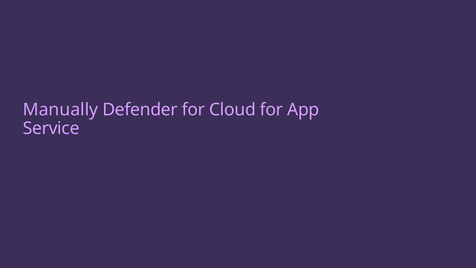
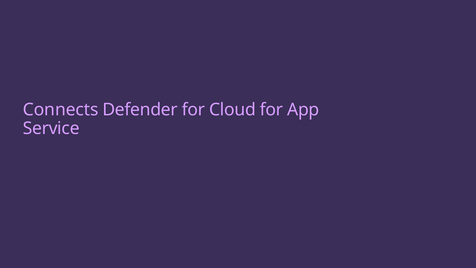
Manually: Manually -> Connects
